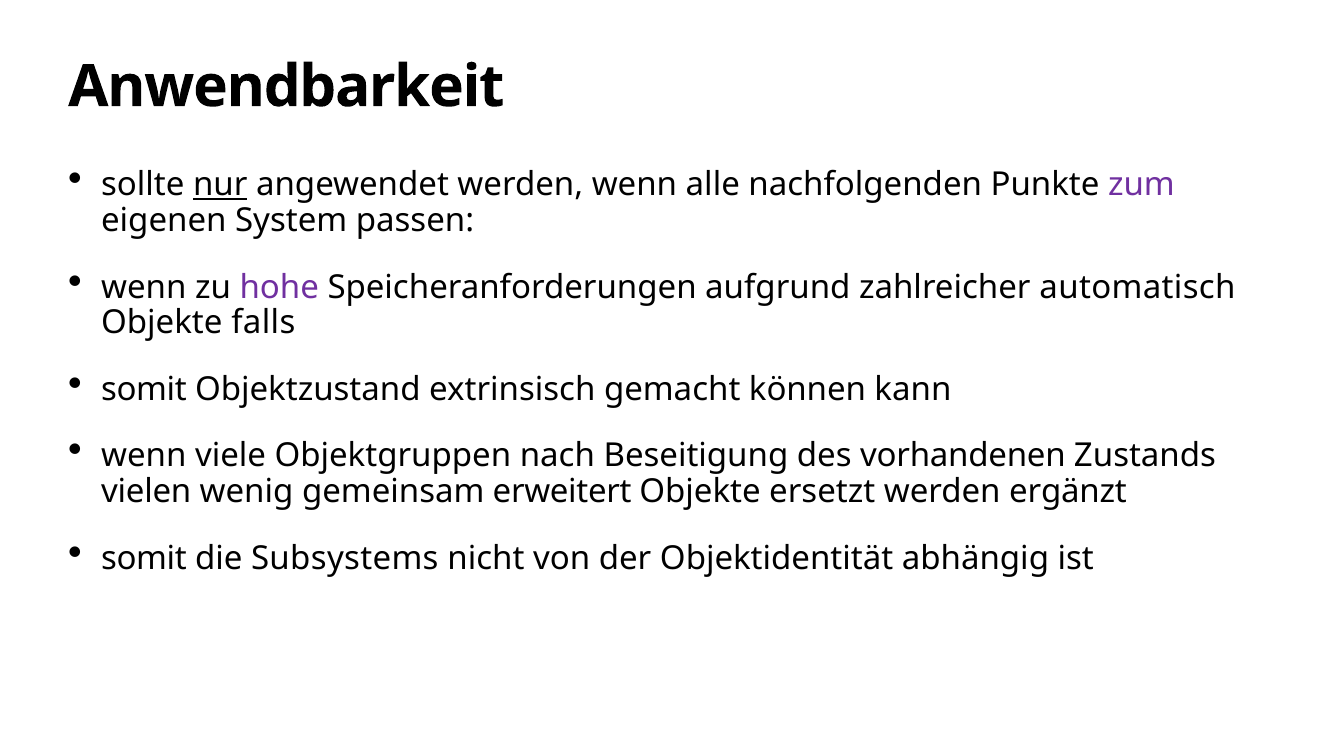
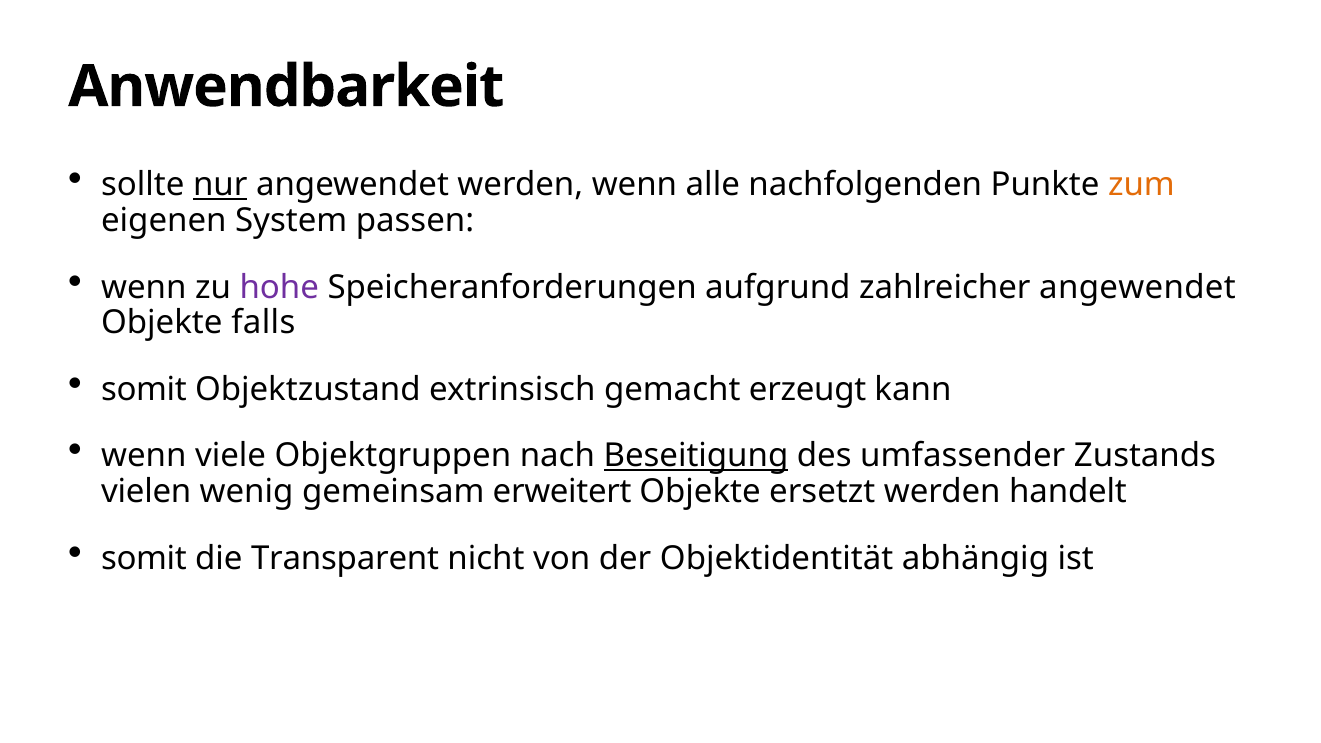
zum colour: purple -> orange
zahlreicher automatisch: automatisch -> angewendet
können: können -> erzeugt
Beseitigung underline: none -> present
vorhandenen: vorhandenen -> umfassender
ergänzt: ergänzt -> handelt
Subsystems: Subsystems -> Transparent
